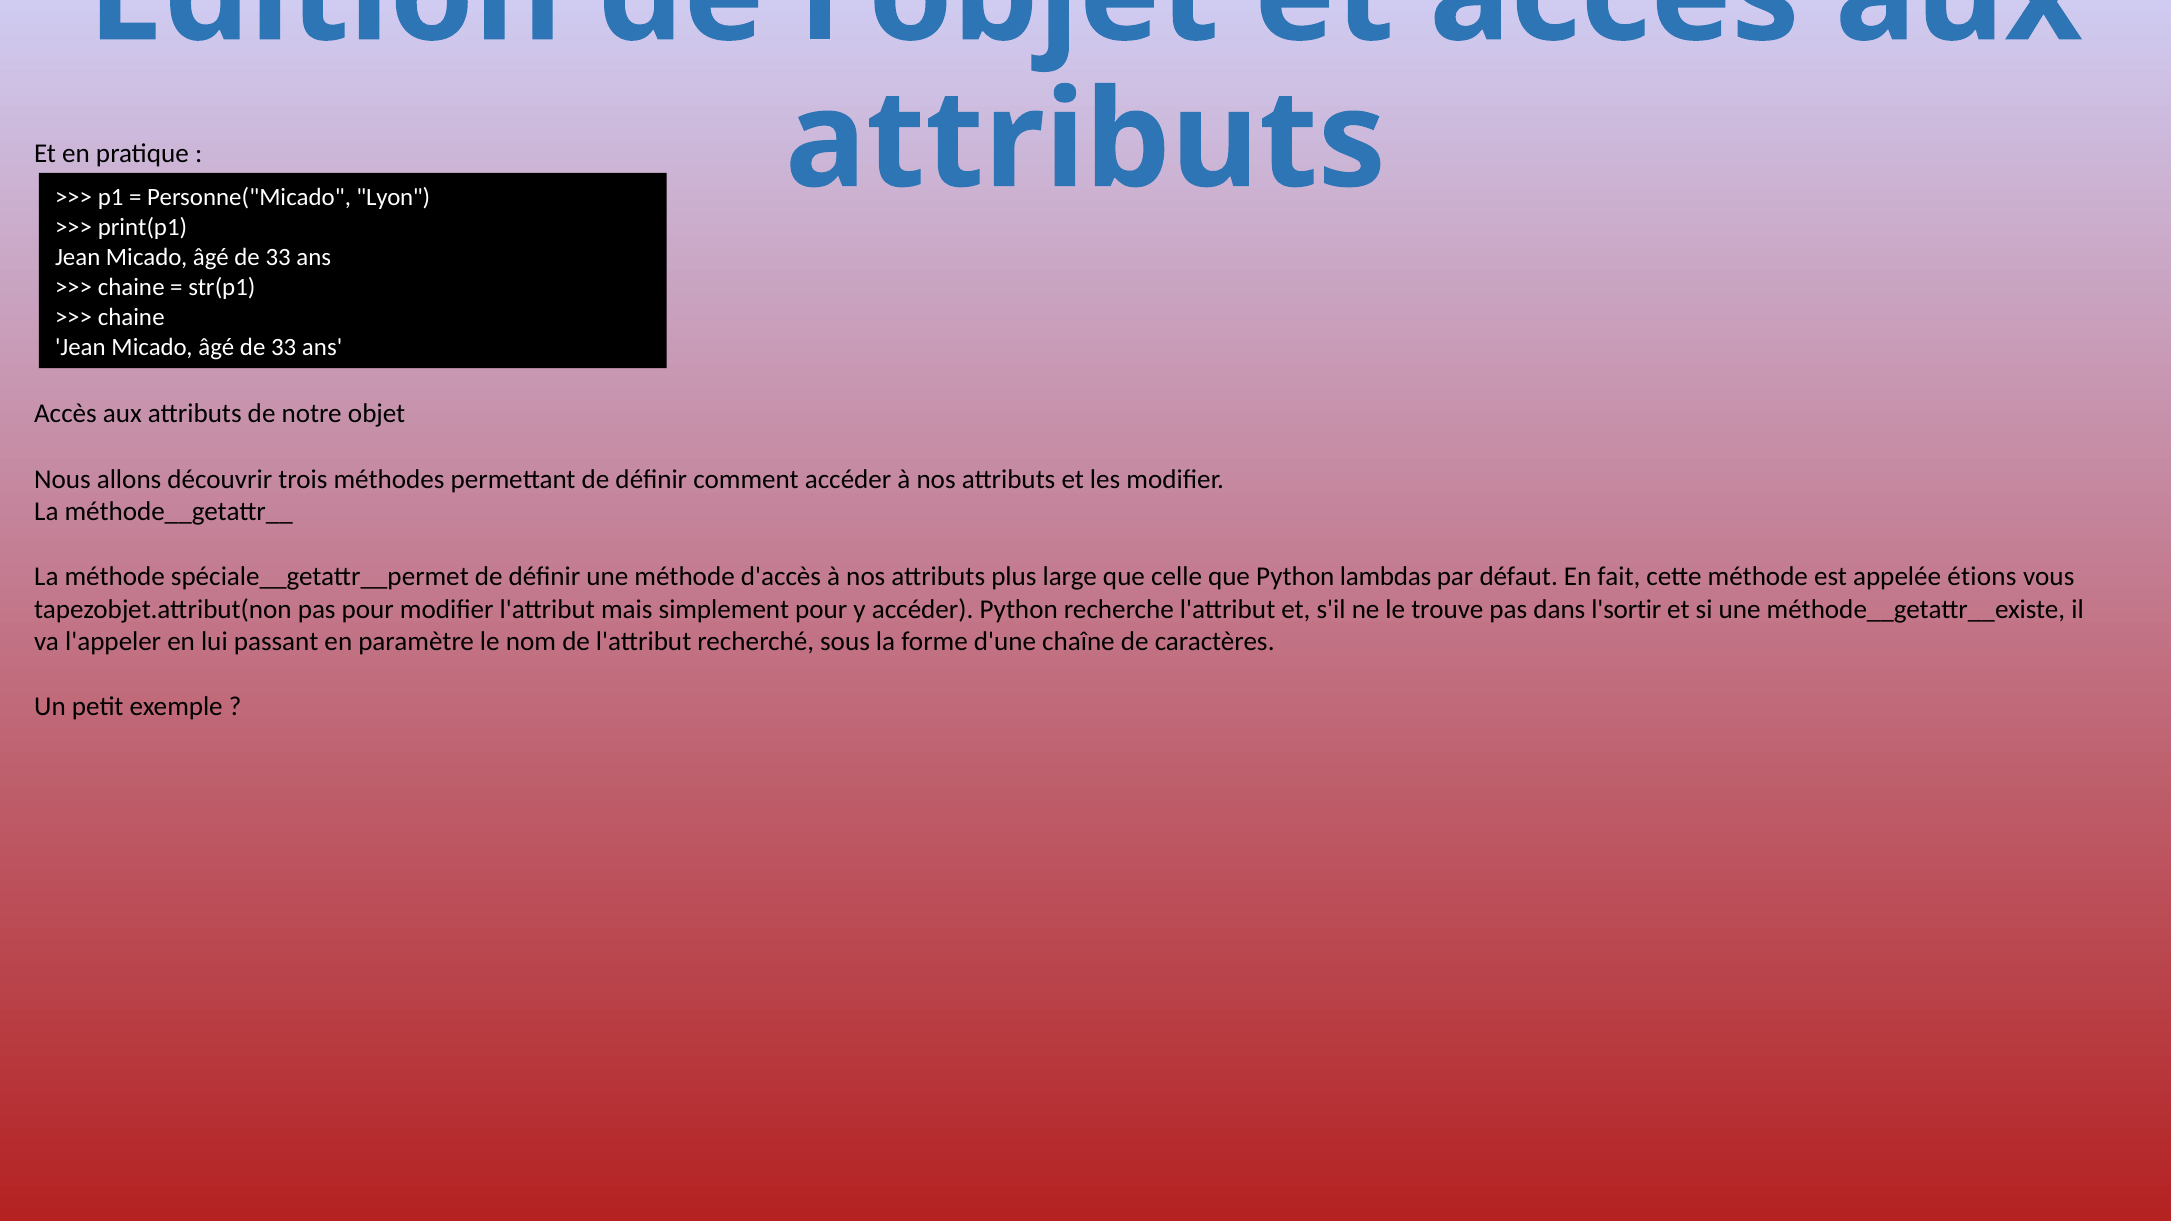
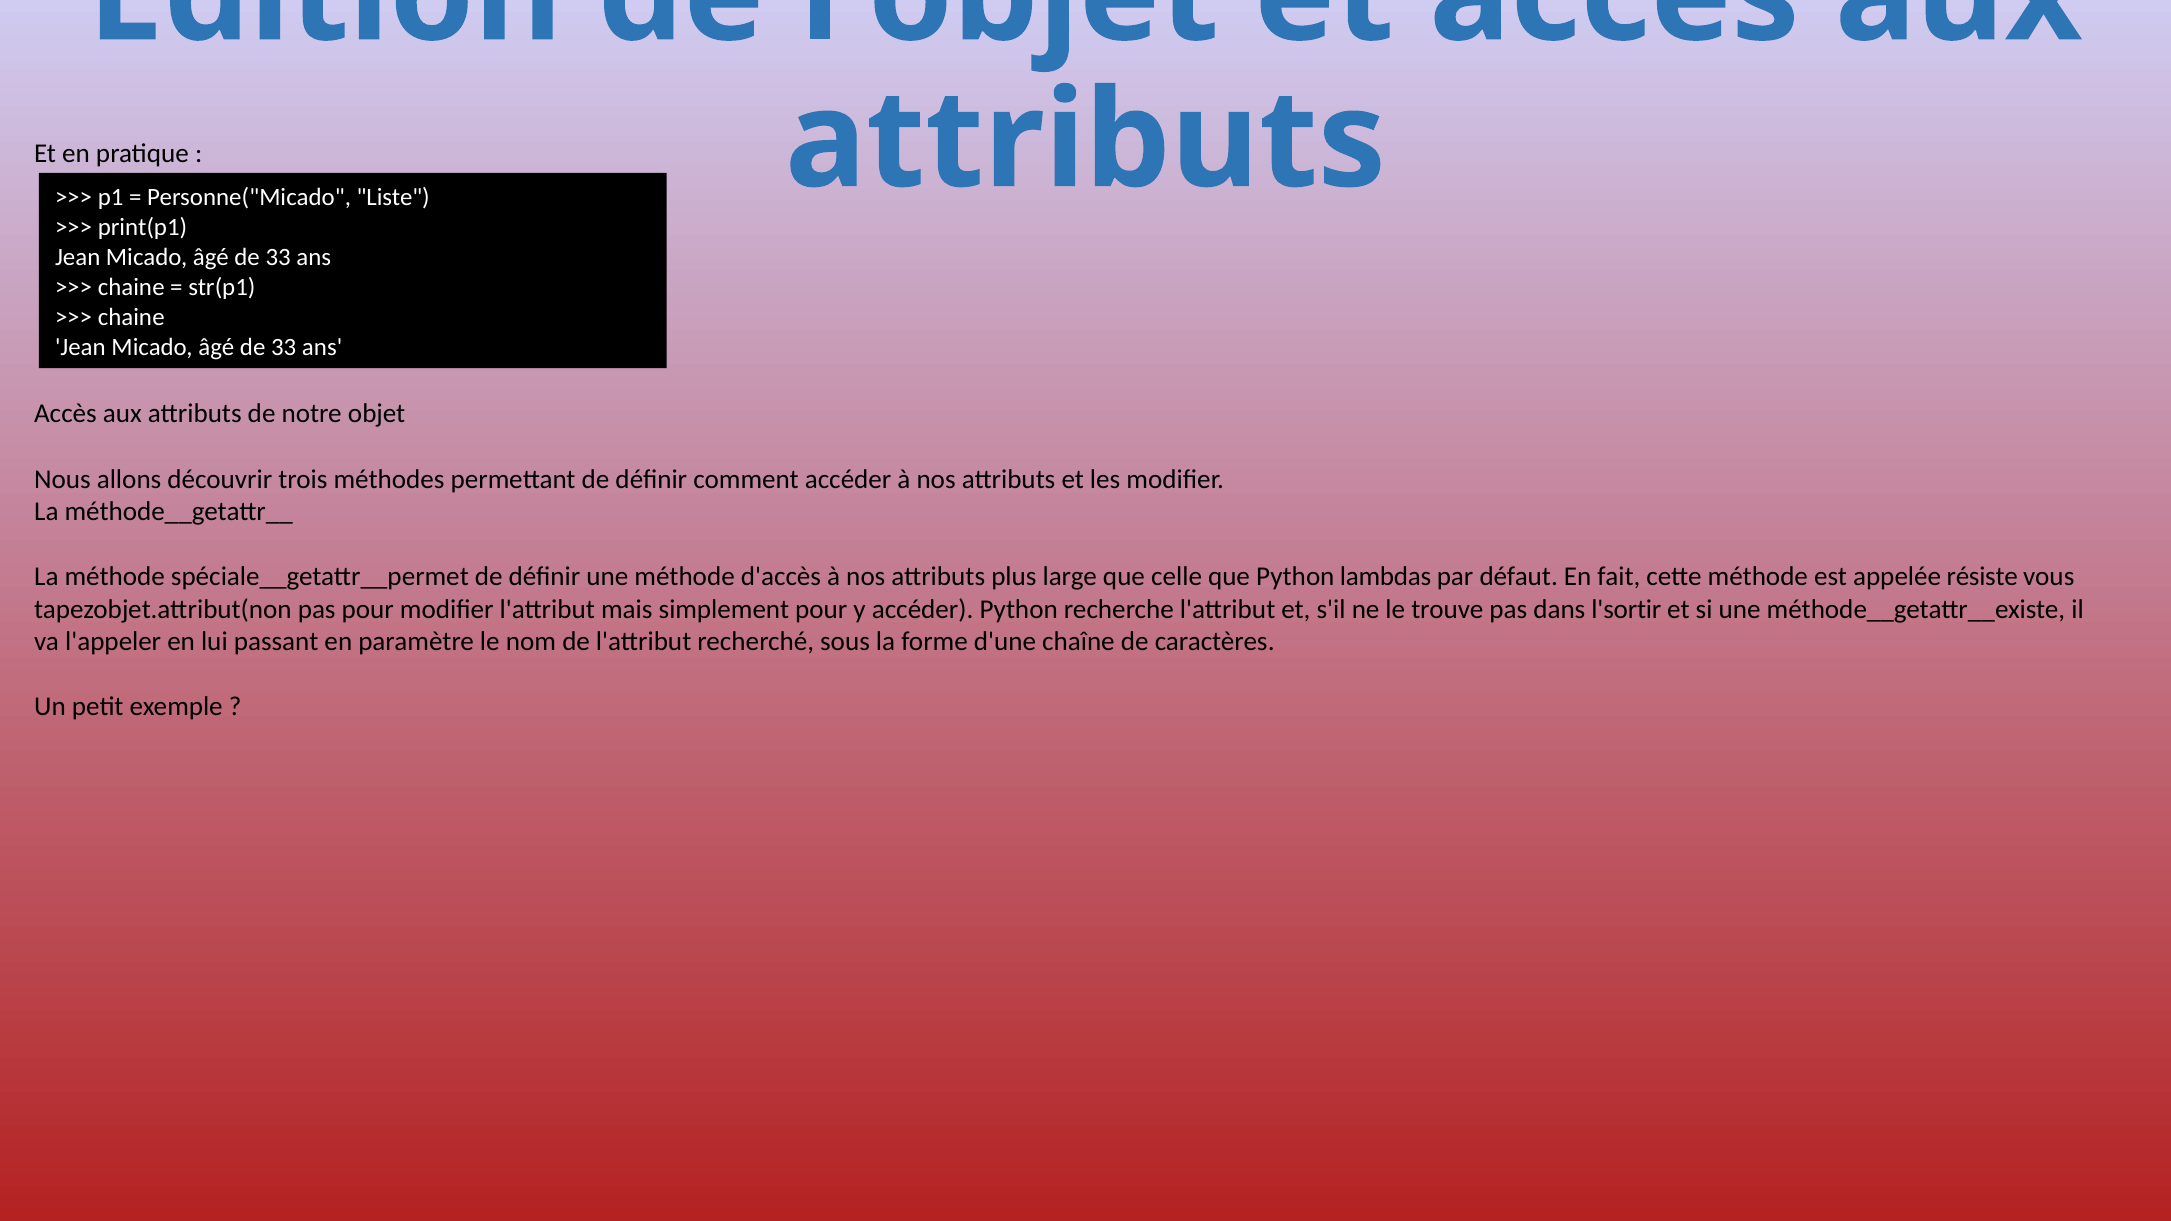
Lyon: Lyon -> Liste
étions: étions -> résiste
